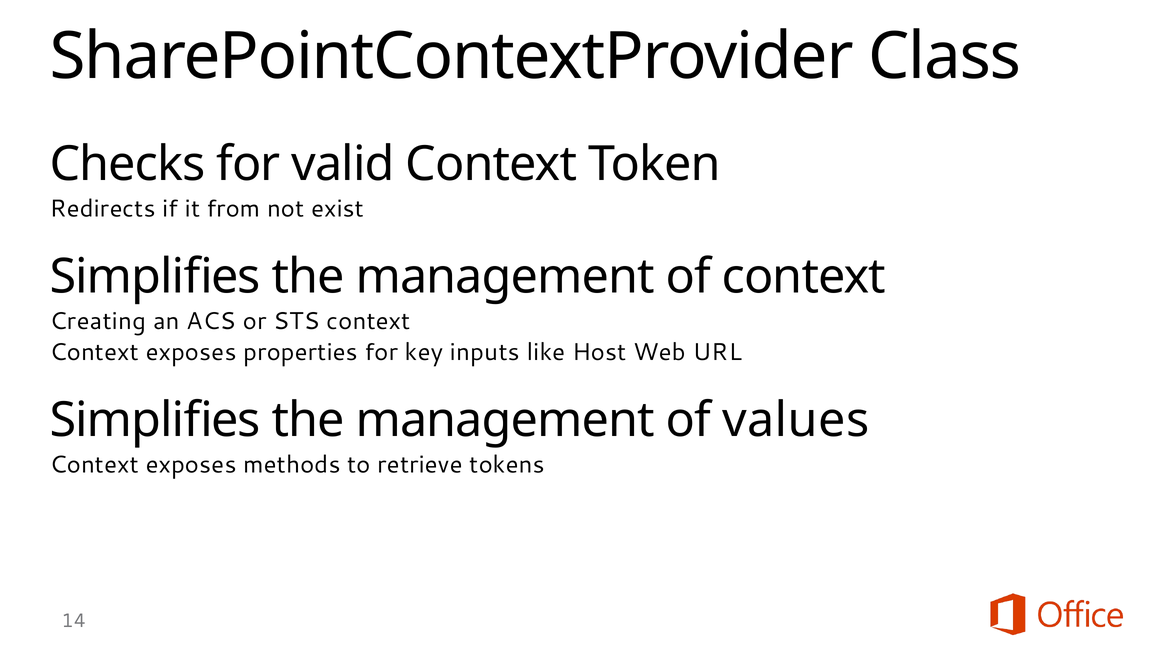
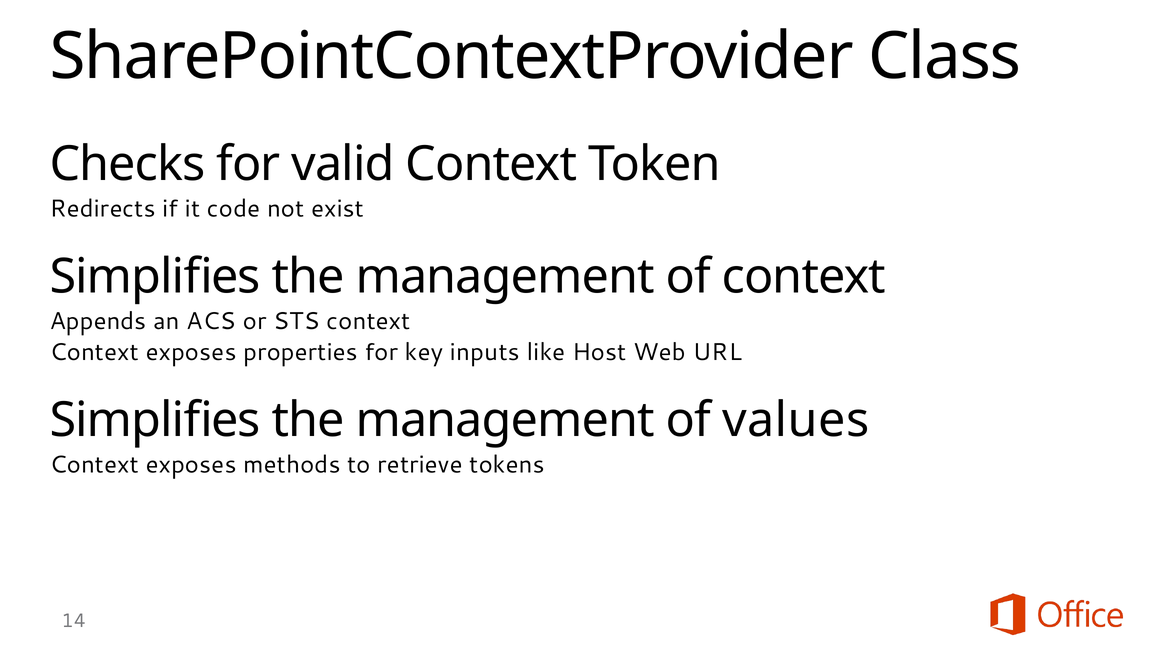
from: from -> code
Creating: Creating -> Appends
